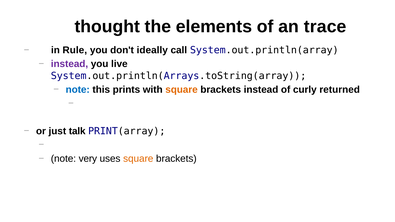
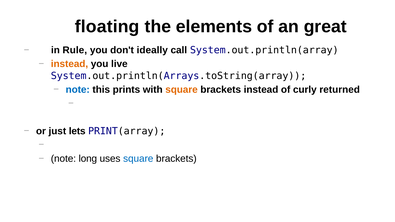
thought: thought -> floating
trace: trace -> great
instead at (69, 64) colour: purple -> orange
talk: talk -> lets
very: very -> long
square at (138, 159) colour: orange -> blue
